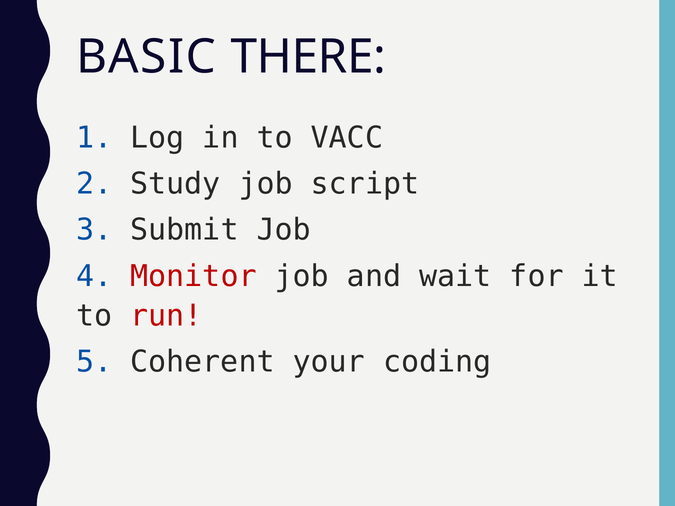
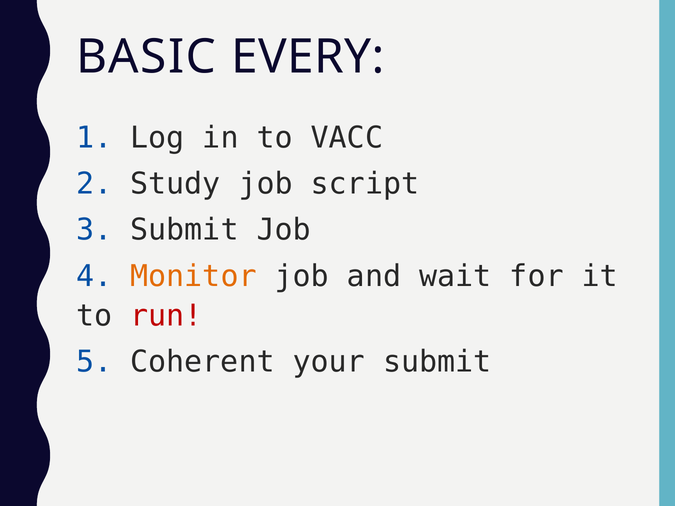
THERE: THERE -> EVERY
Monitor colour: red -> orange
your coding: coding -> submit
